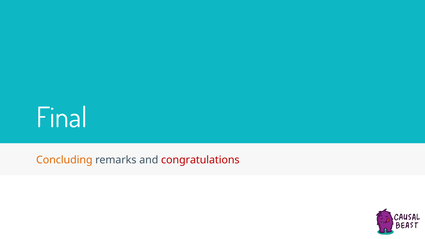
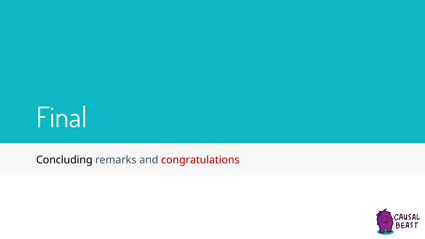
Concluding colour: orange -> black
